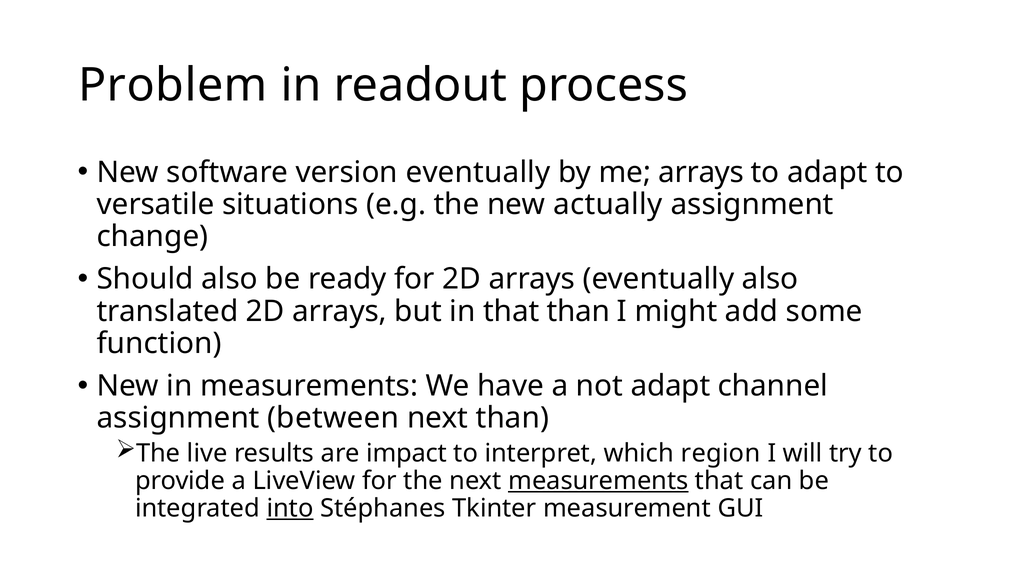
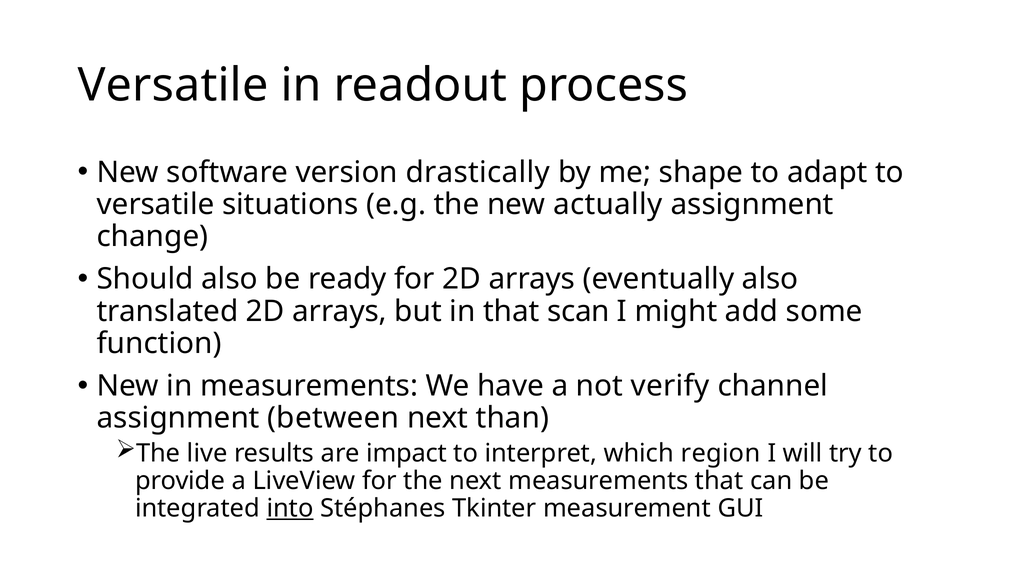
Problem at (173, 86): Problem -> Versatile
version eventually: eventually -> drastically
me arrays: arrays -> shape
that than: than -> scan
not adapt: adapt -> verify
measurements at (598, 481) underline: present -> none
